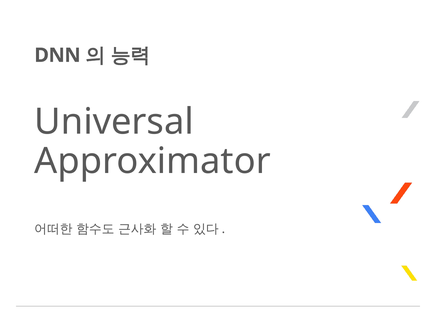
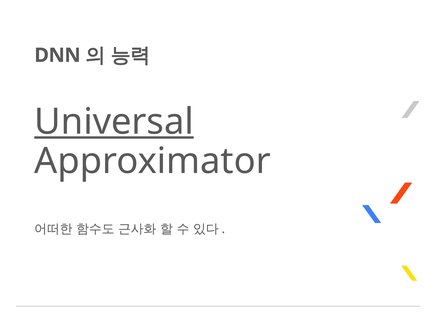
Universal underline: none -> present
